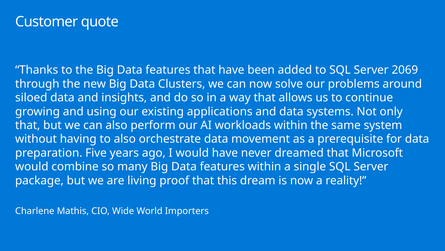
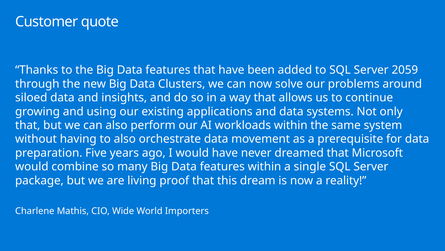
2069: 2069 -> 2059
